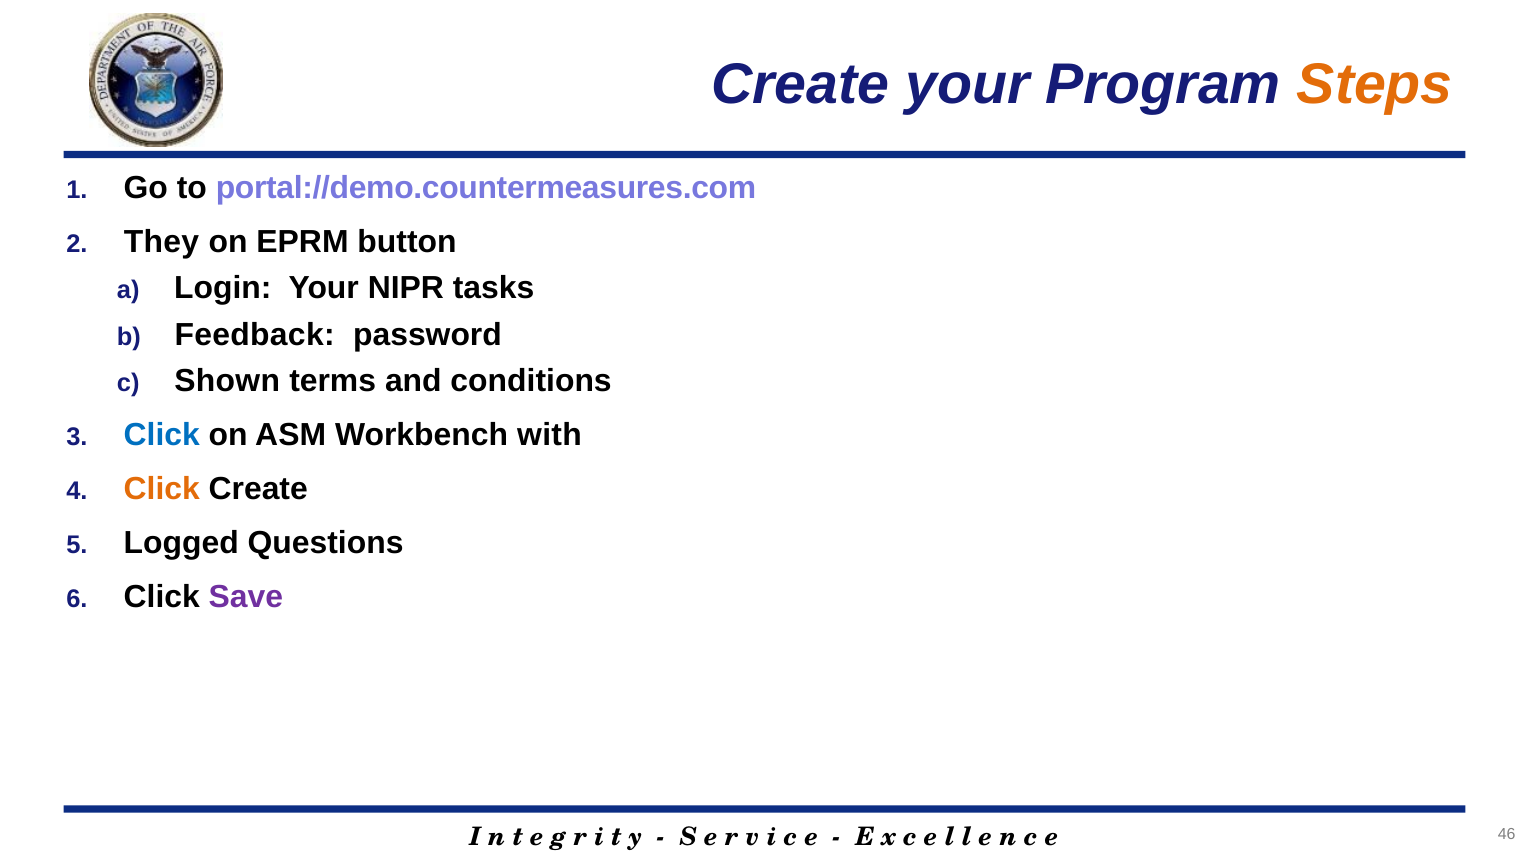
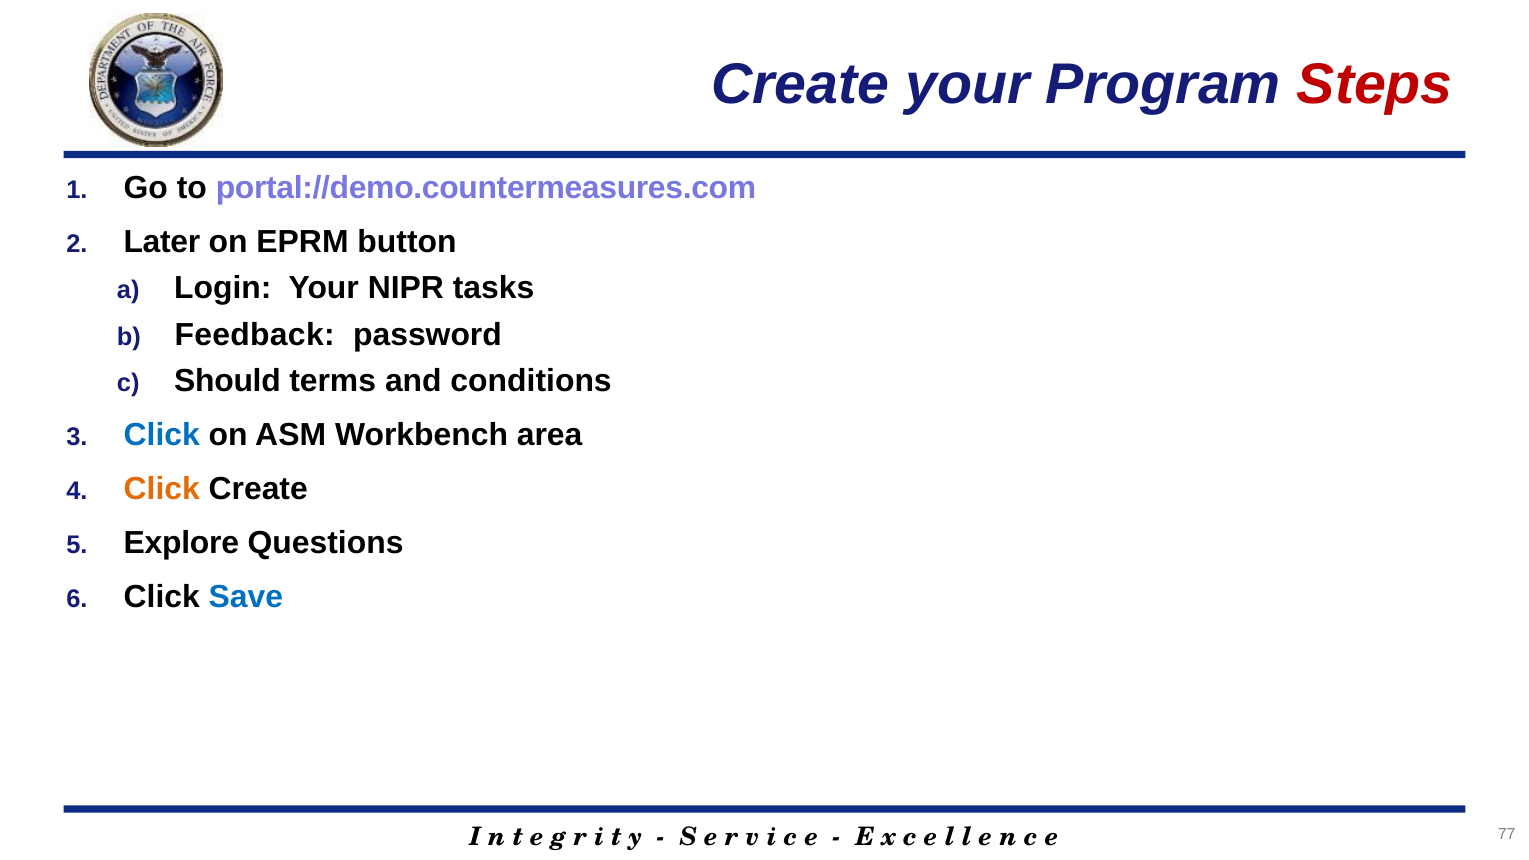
Steps colour: orange -> red
They: They -> Later
Shown: Shown -> Should
with: with -> area
Logged: Logged -> Explore
Save colour: purple -> blue
46: 46 -> 77
